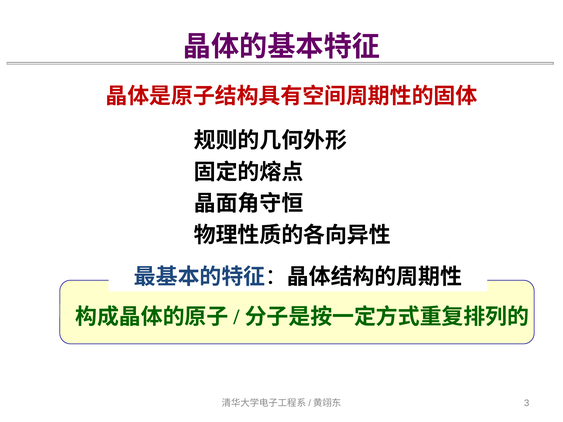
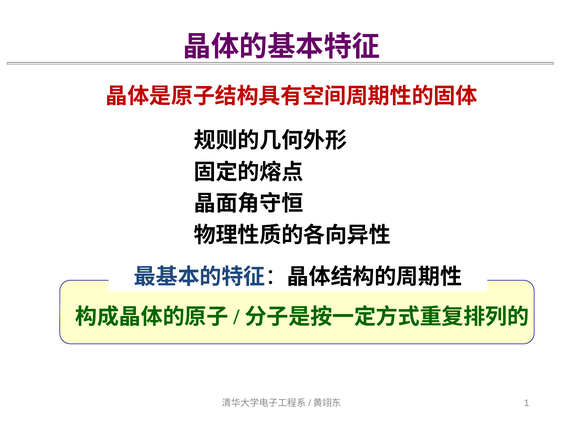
3: 3 -> 1
